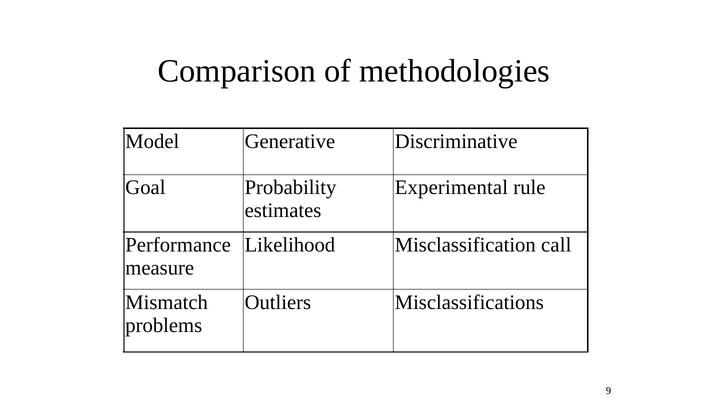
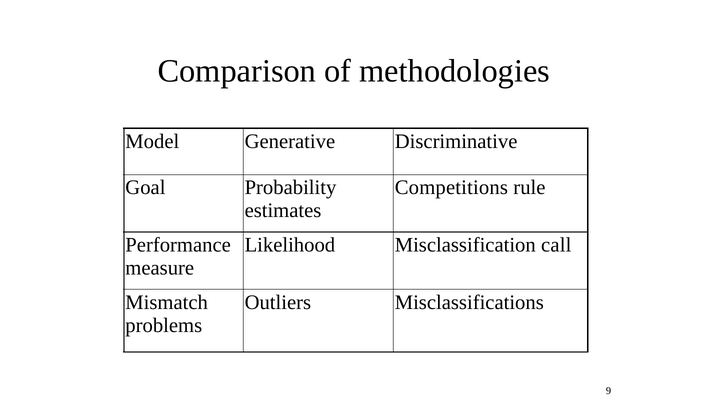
Experimental: Experimental -> Competitions
